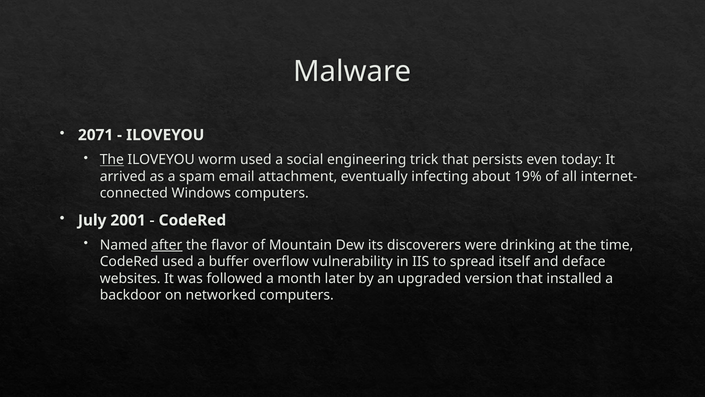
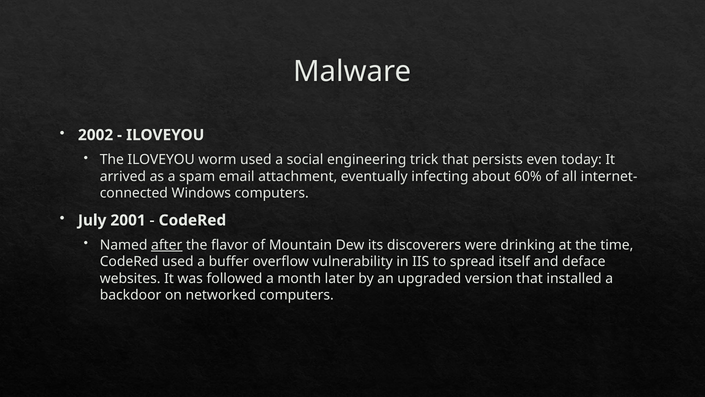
2071: 2071 -> 2002
The at (112, 160) underline: present -> none
19%: 19% -> 60%
